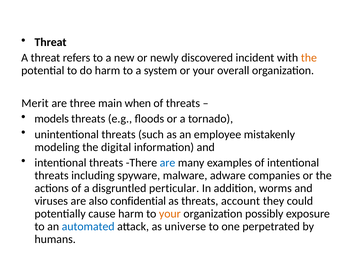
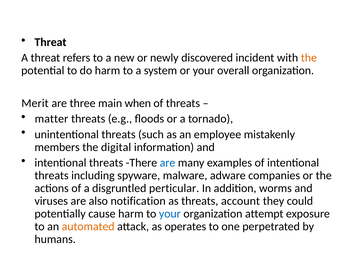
models: models -> matter
modeling: modeling -> members
confidential: confidential -> notification
your at (170, 213) colour: orange -> blue
possibly: possibly -> attempt
automated colour: blue -> orange
universe: universe -> operates
